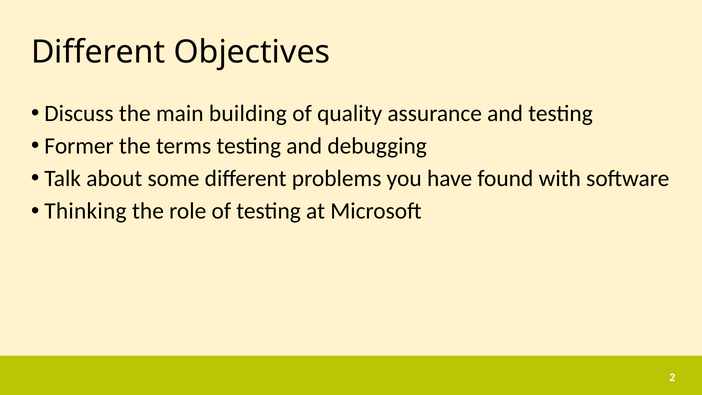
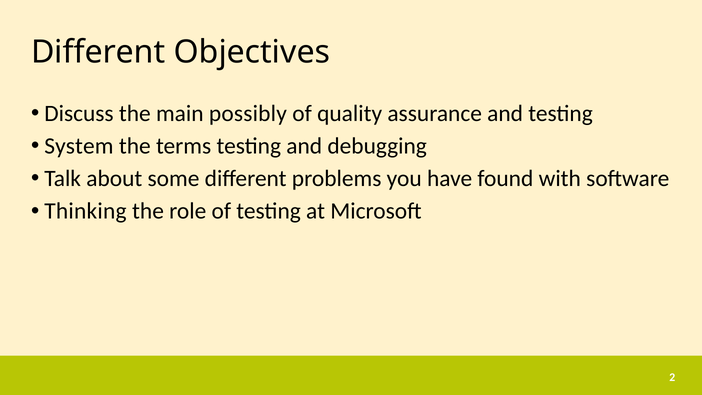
building: building -> possibly
Former: Former -> System
